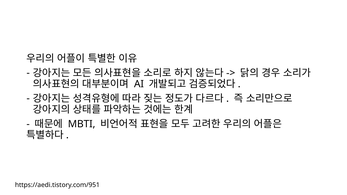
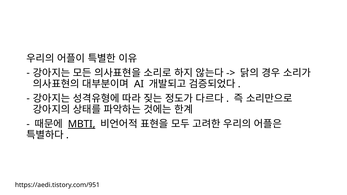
MBTI underline: none -> present
